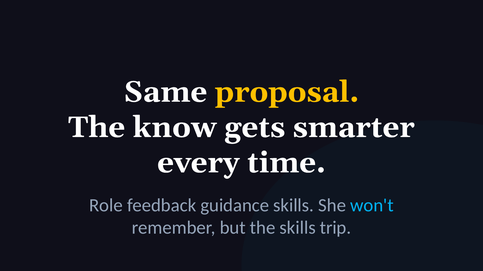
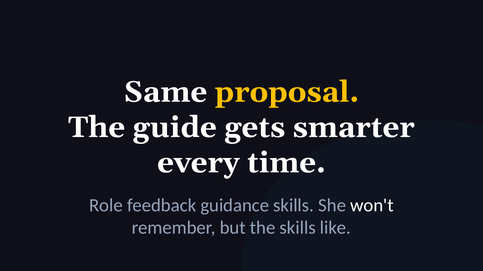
know: know -> guide
won't colour: light blue -> white
trip: trip -> like
